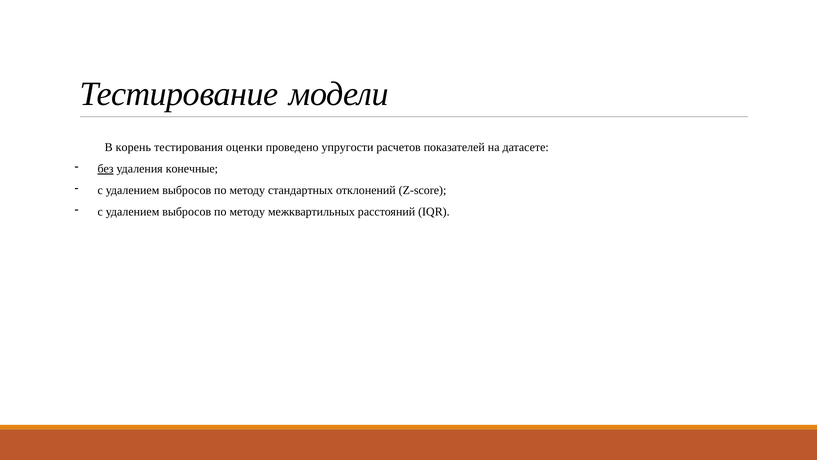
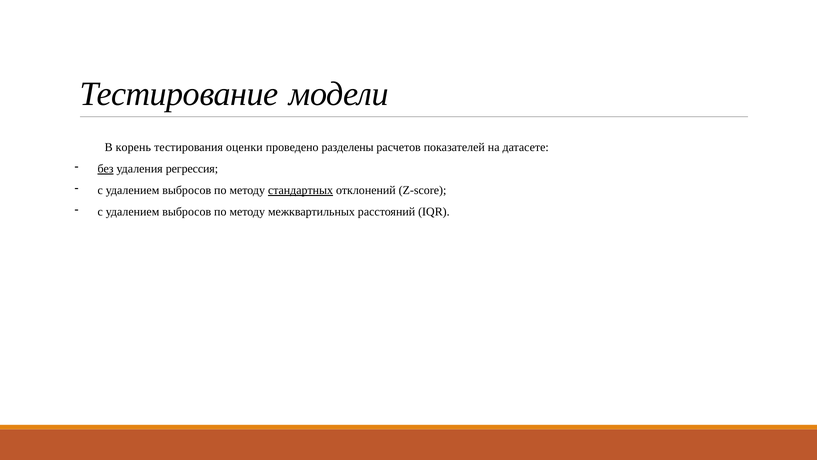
упругости: упругости -> разделены
конечные: конечные -> регрессия
стандартных underline: none -> present
